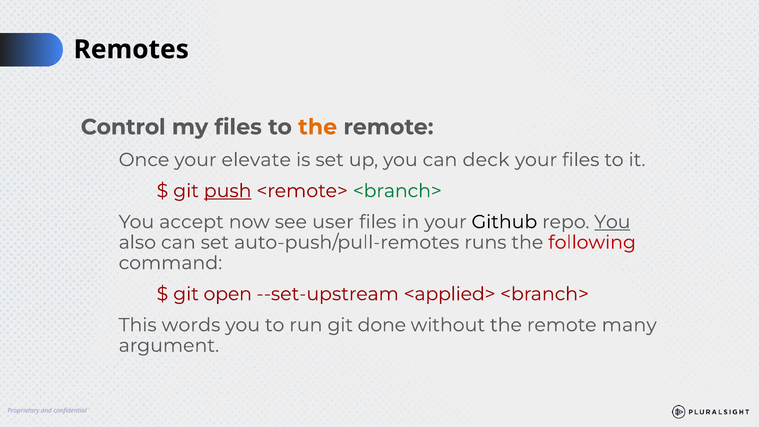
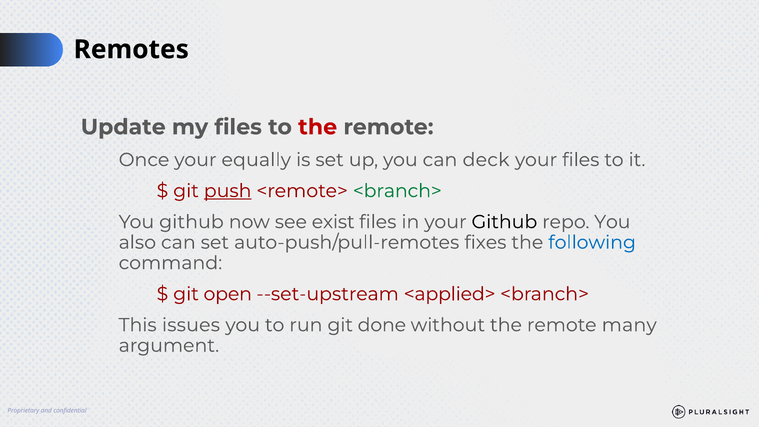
Control: Control -> Update
the at (318, 127) colour: orange -> red
elevate: elevate -> equally
You accept: accept -> github
user: user -> exist
You at (612, 222) underline: present -> none
runs: runs -> fixes
following colour: red -> blue
words: words -> issues
